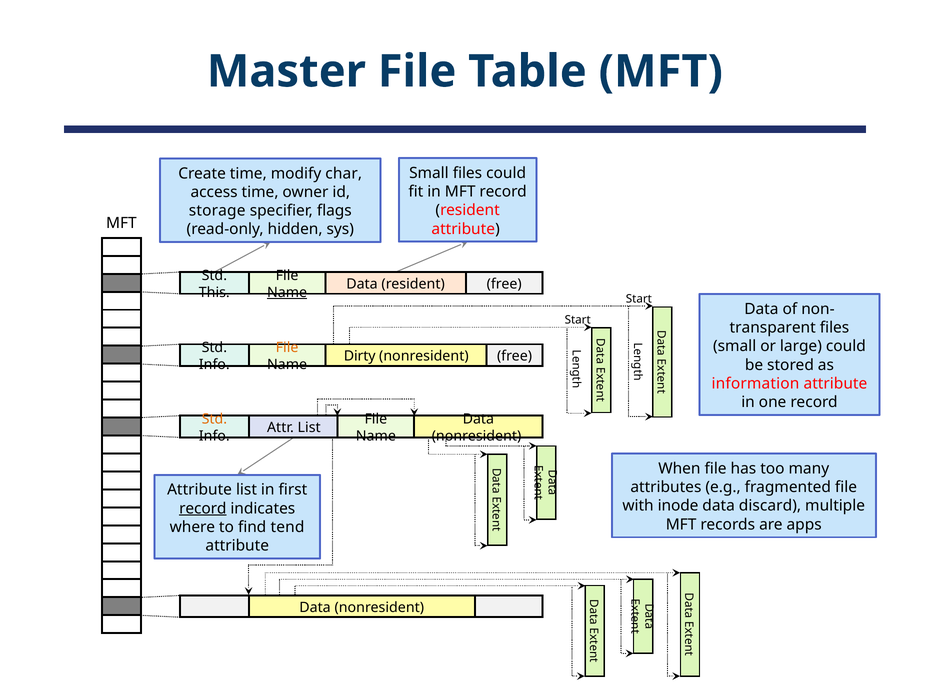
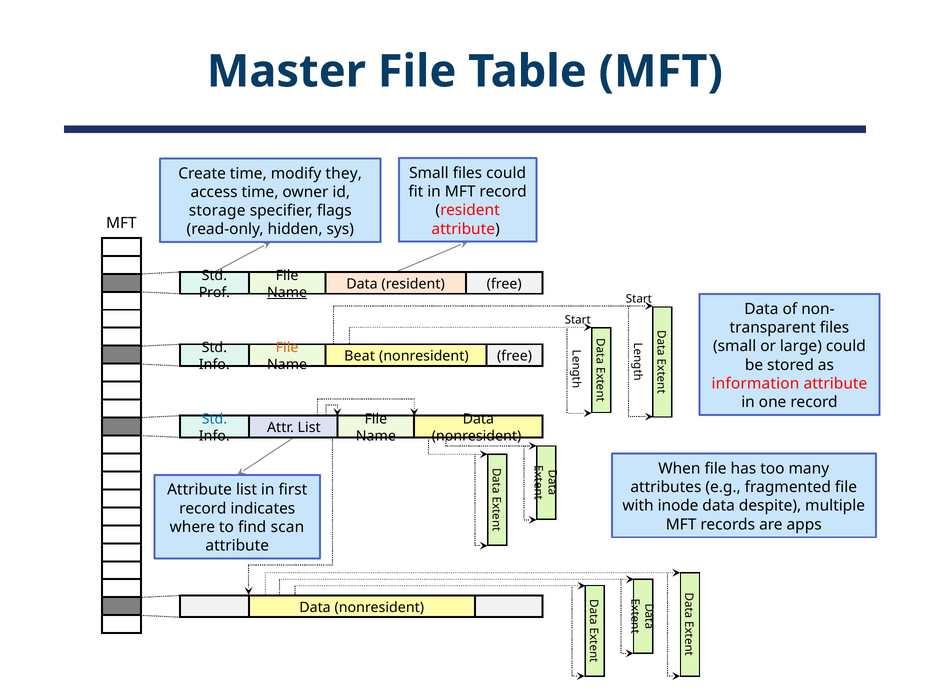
char: char -> they
This: This -> Prof
Dirty: Dirty -> Beat
Std at (214, 419) colour: orange -> blue
discard: discard -> despite
record at (203, 508) underline: present -> none
tend: tend -> scan
